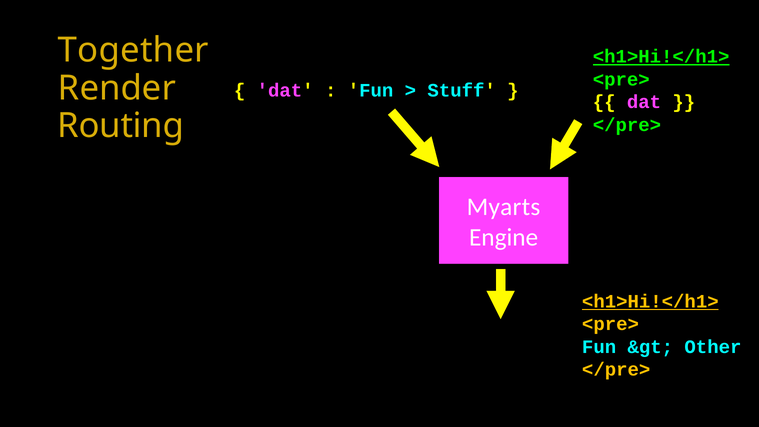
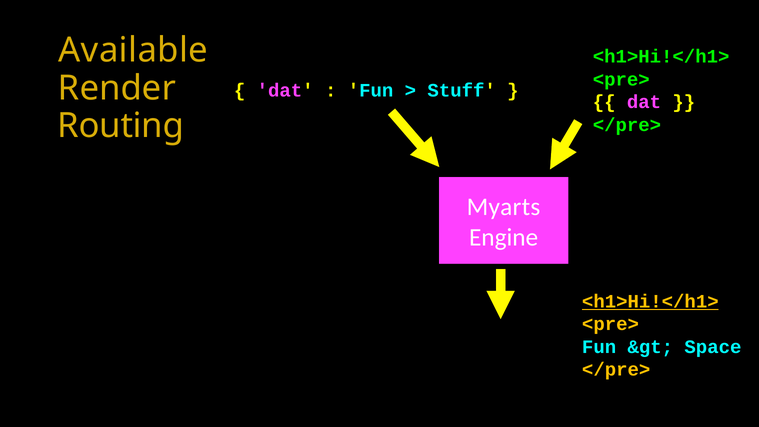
Together: Together -> Available
<h1>Hi!</h1> at (661, 57) underline: present -> none
Other: Other -> Space
